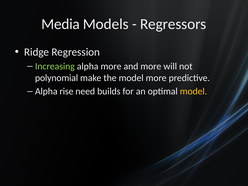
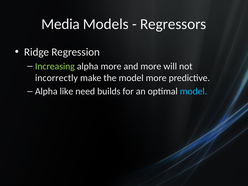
polynomial: polynomial -> incorrectly
rise: rise -> like
model at (193, 91) colour: yellow -> light blue
